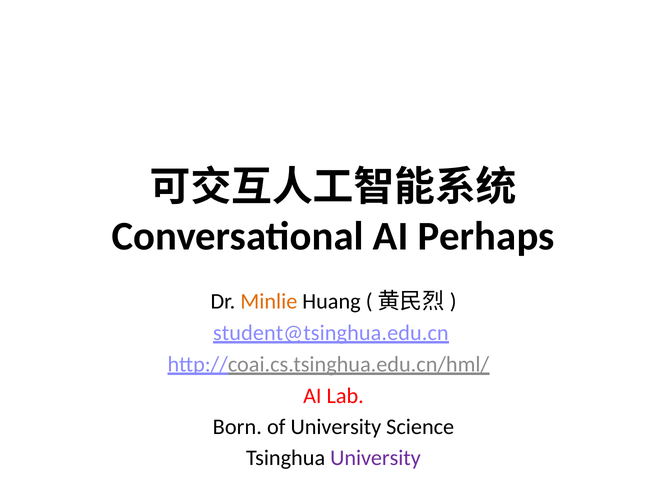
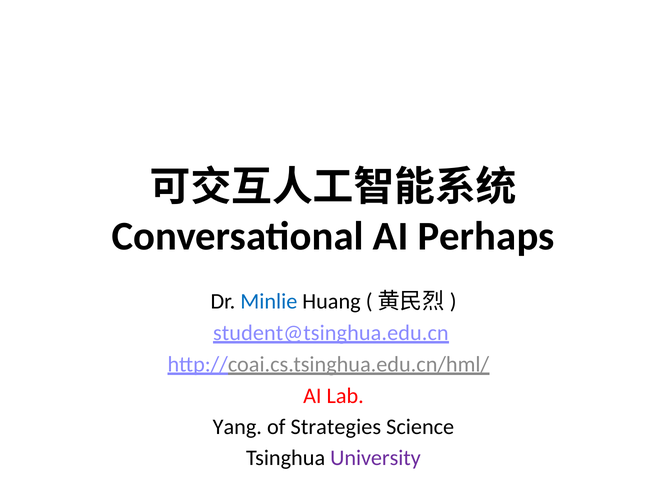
Minlie colour: orange -> blue
Born: Born -> Yang
of University: University -> Strategies
